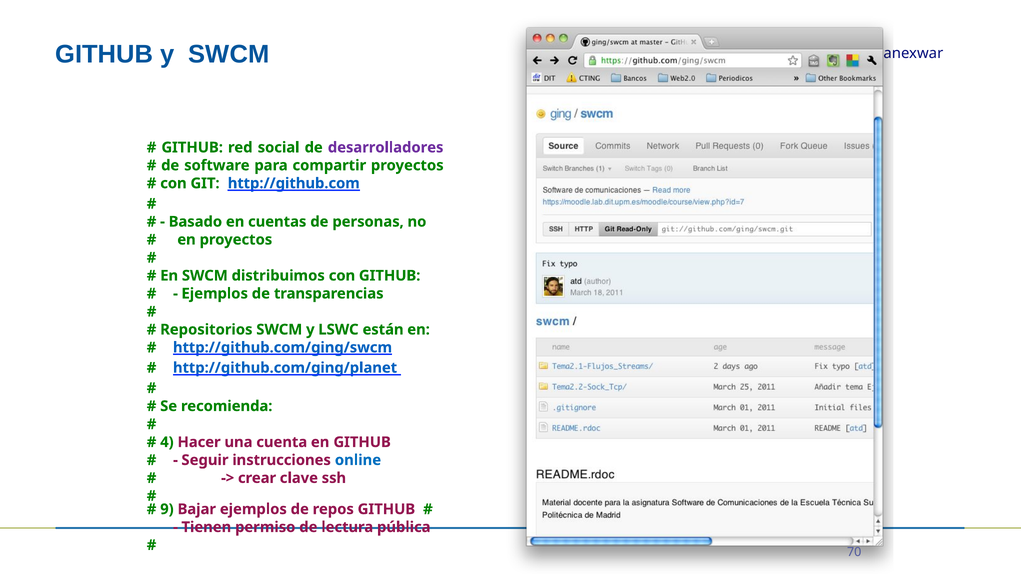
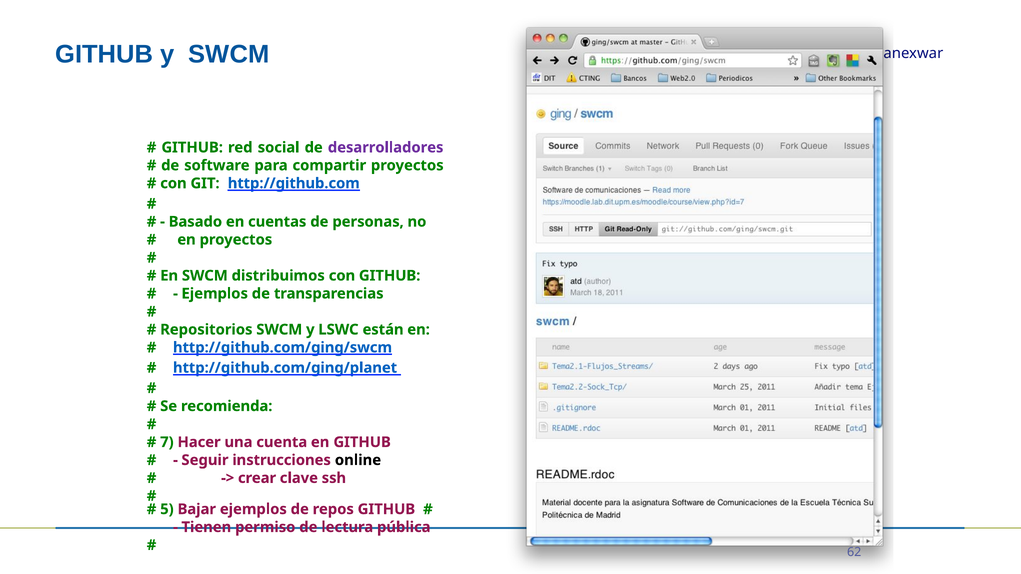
4: 4 -> 7
online colour: blue -> black
9: 9 -> 5
70: 70 -> 62
